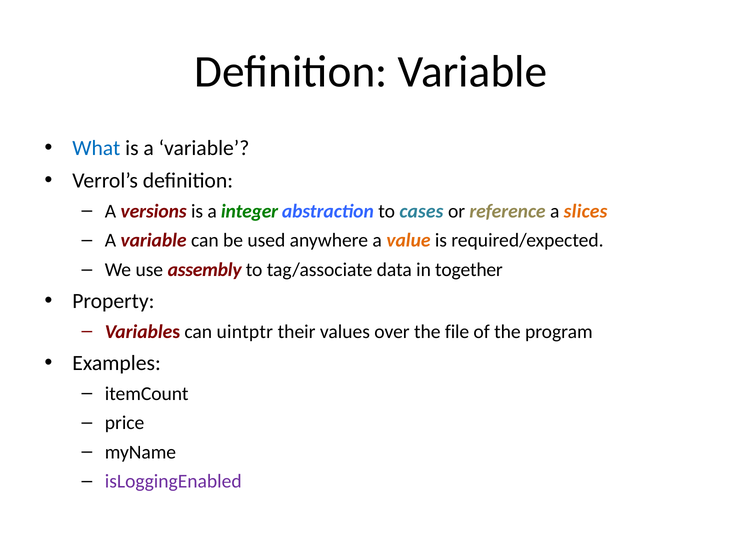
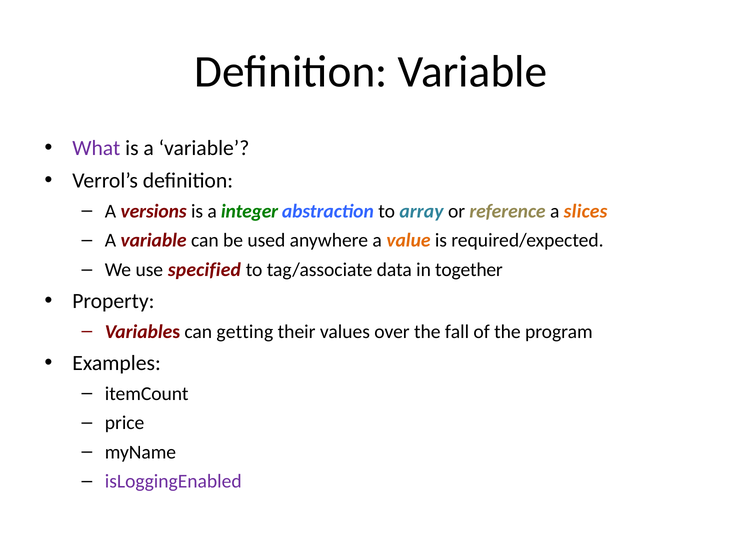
What colour: blue -> purple
cases: cases -> array
assembly: assembly -> specified
uintptr: uintptr -> getting
file: file -> fall
